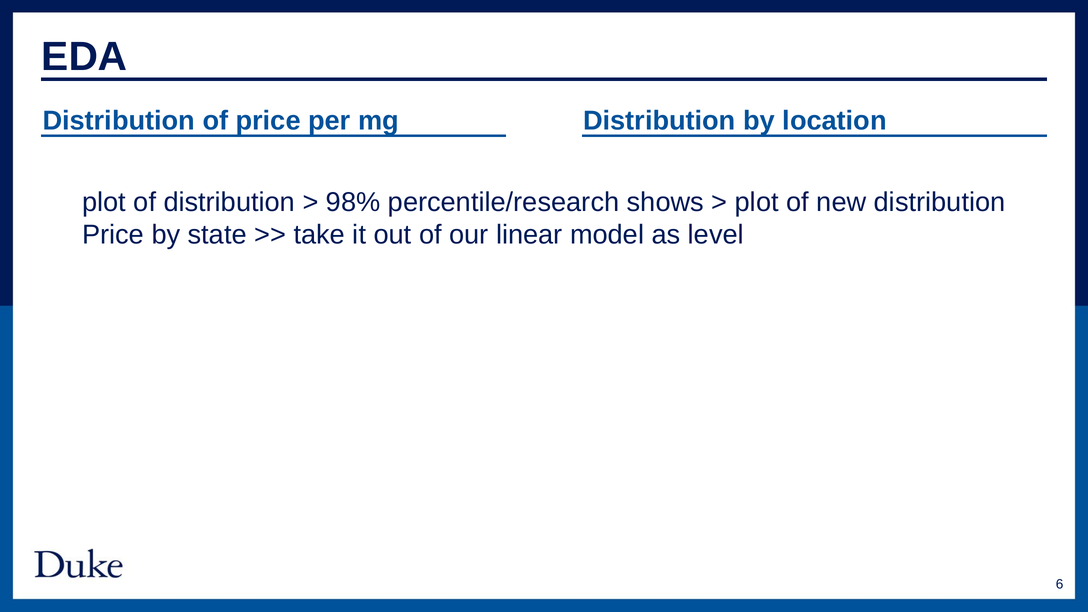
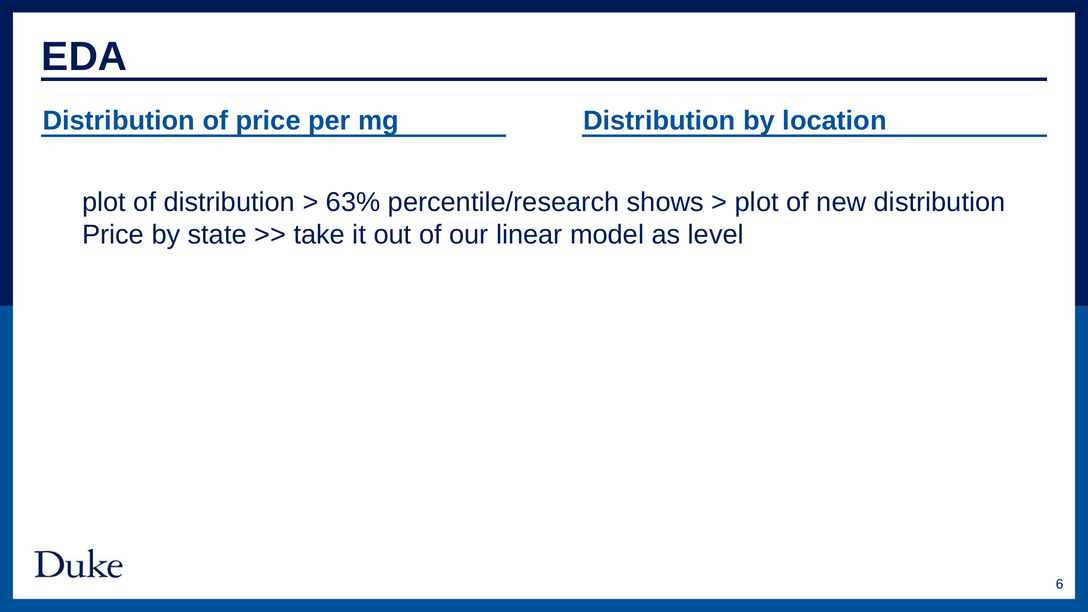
98%: 98% -> 63%
